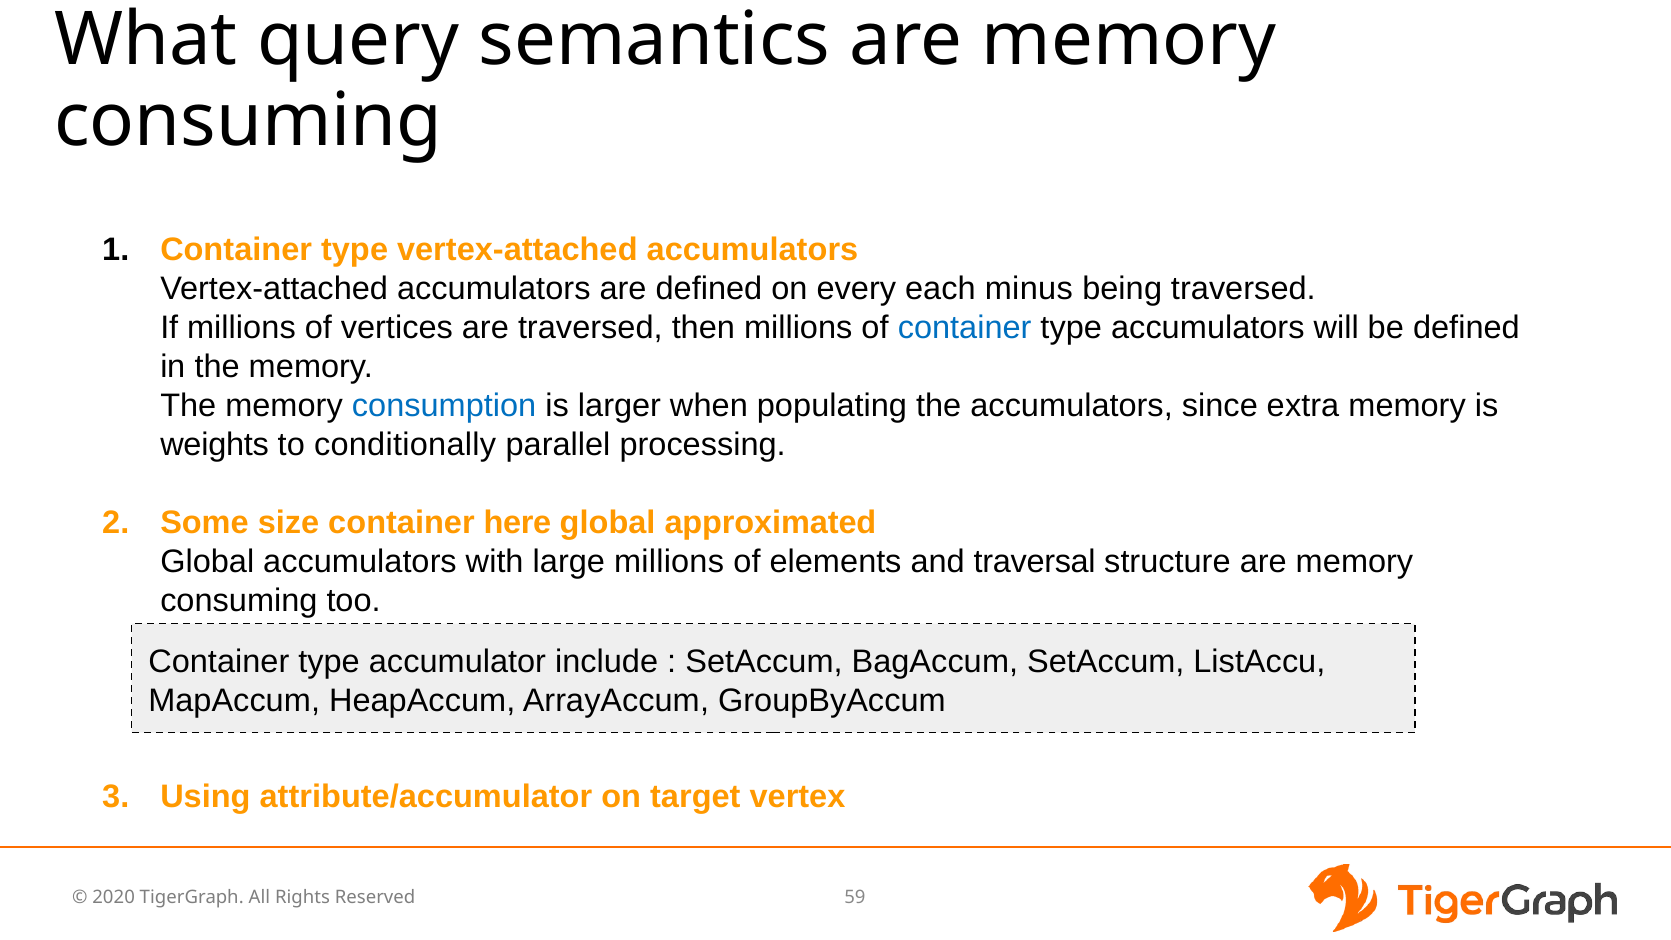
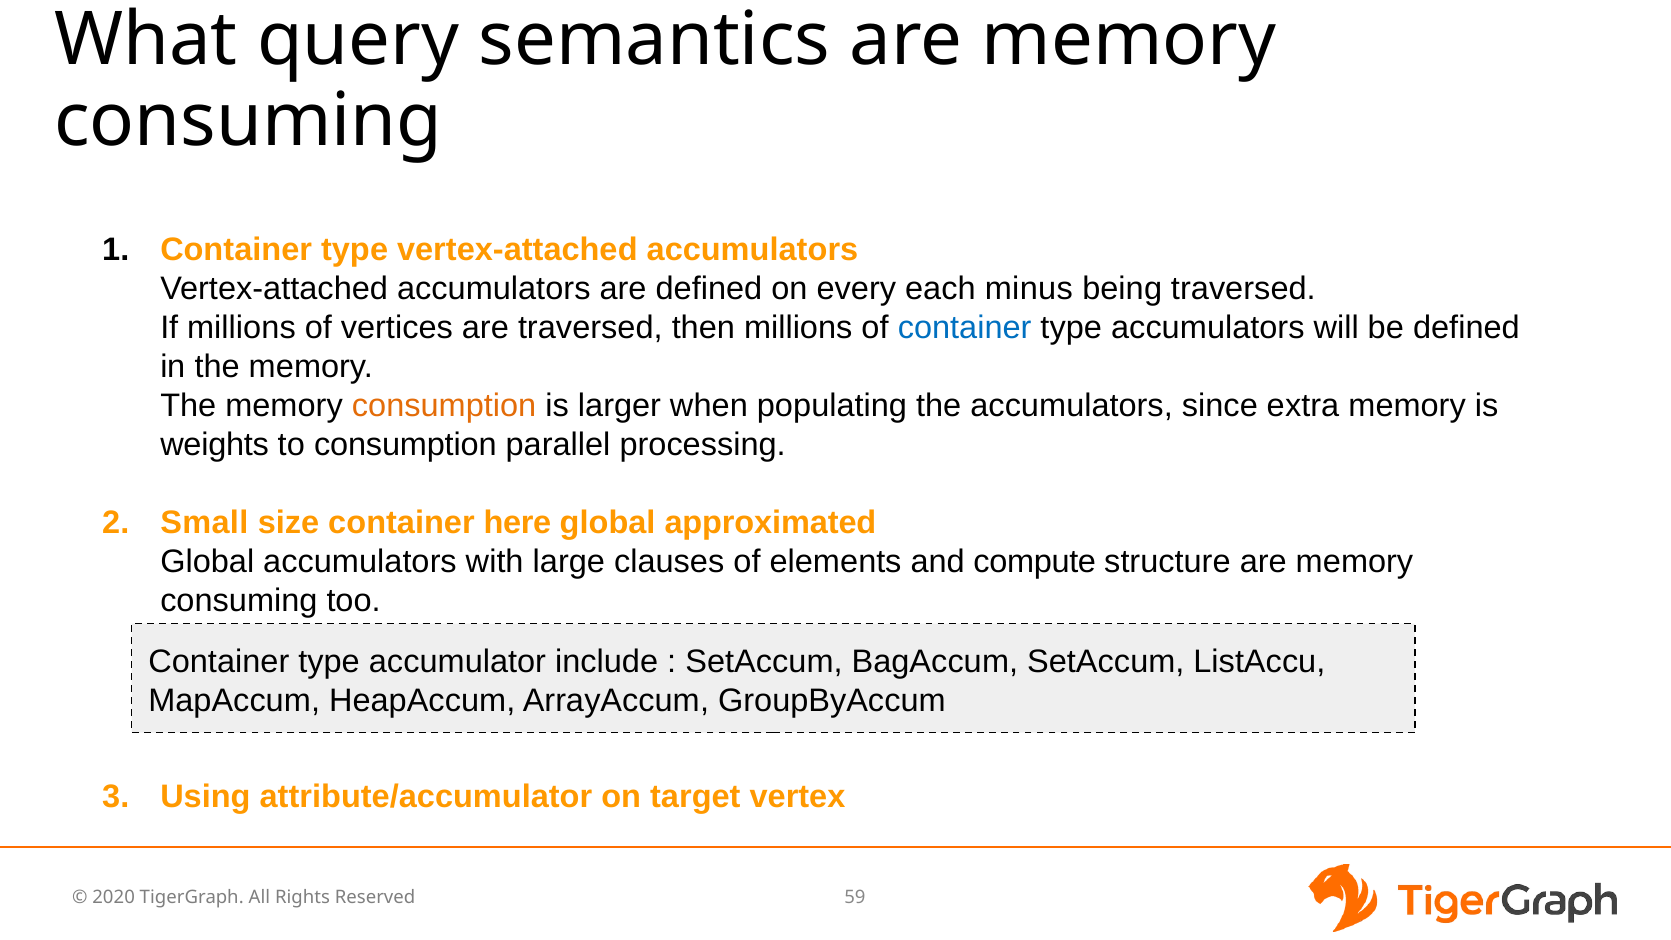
consumption at (444, 406) colour: blue -> orange
to conditionally: conditionally -> consumption
Some: Some -> Small
large millions: millions -> clauses
traversal: traversal -> compute
